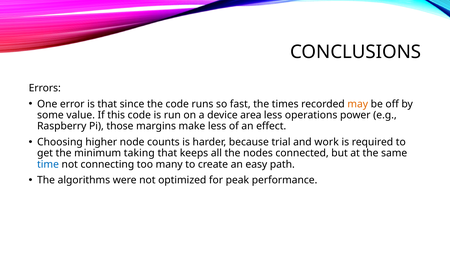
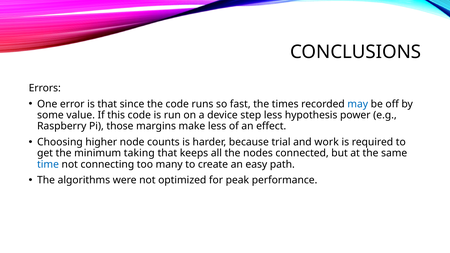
may colour: orange -> blue
area: area -> step
operations: operations -> hypothesis
